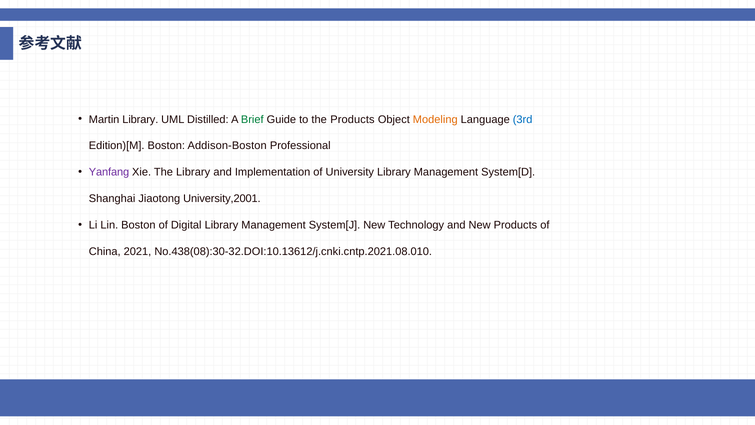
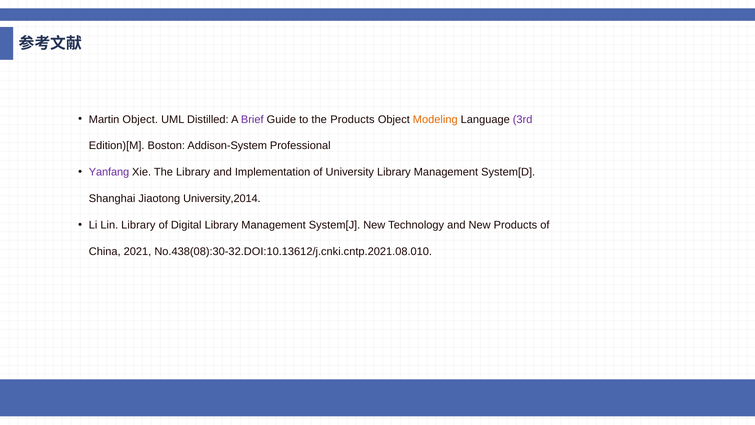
Martin Library: Library -> Object
Brief colour: green -> purple
3rd colour: blue -> purple
Addison-Boston: Addison-Boston -> Addison-System
University,2001: University,2001 -> University,2014
Lin Boston: Boston -> Library
